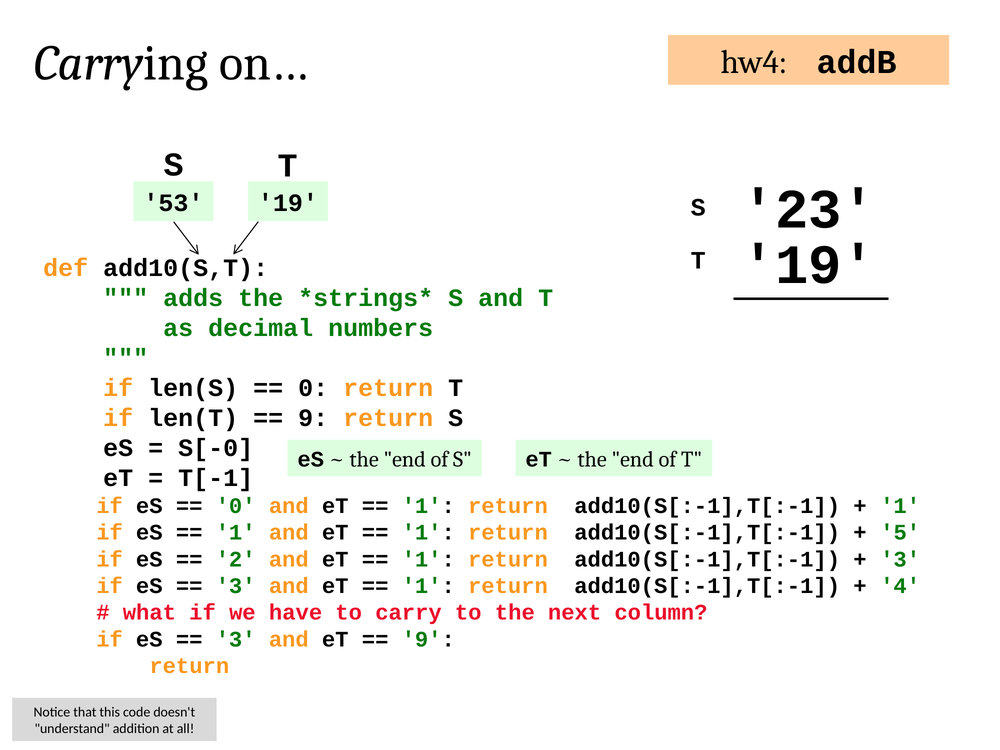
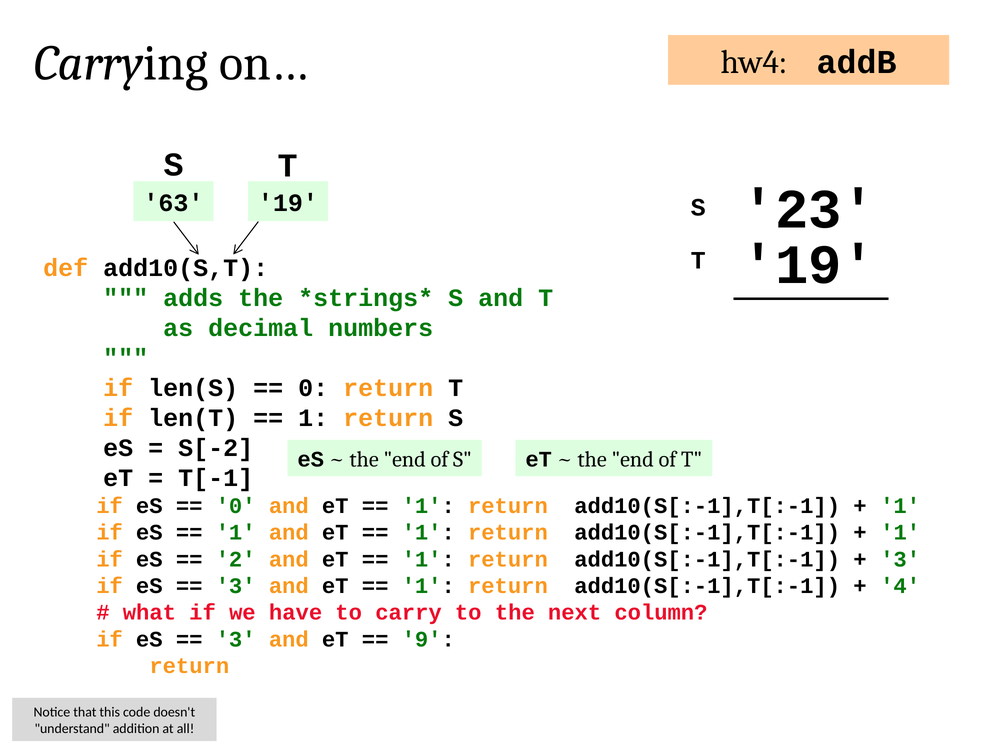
53: 53 -> 63
9 at (313, 418): 9 -> 1
S[-0: S[-0 -> S[-2
5 at (900, 533): 5 -> 1
